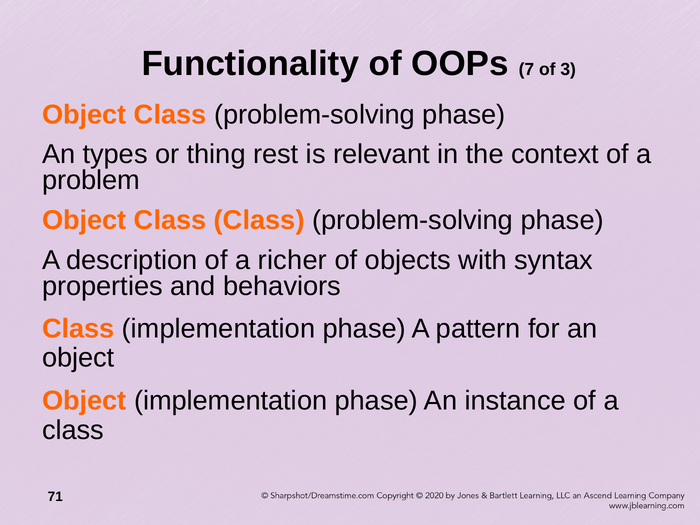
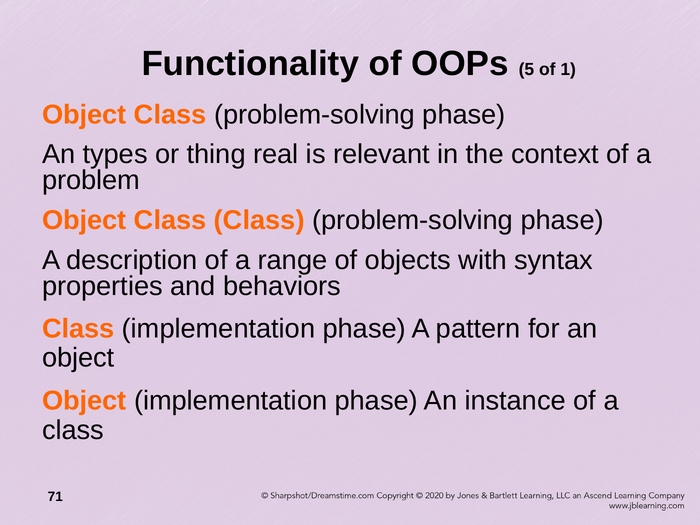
7: 7 -> 5
3: 3 -> 1
rest: rest -> real
richer: richer -> range
